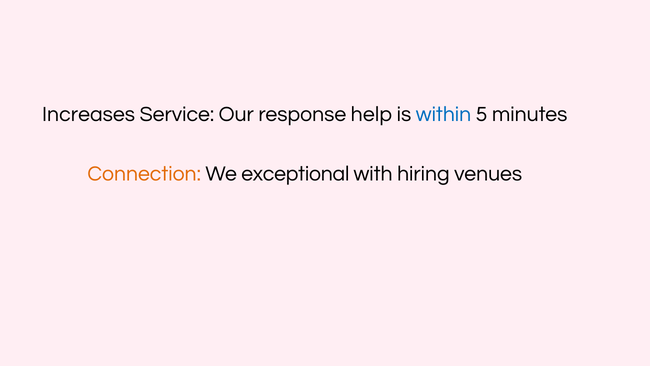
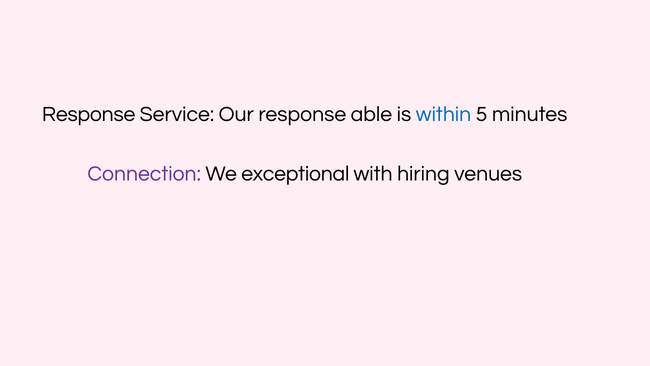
Increases at (89, 114): Increases -> Response
help: help -> able
Connection colour: orange -> purple
